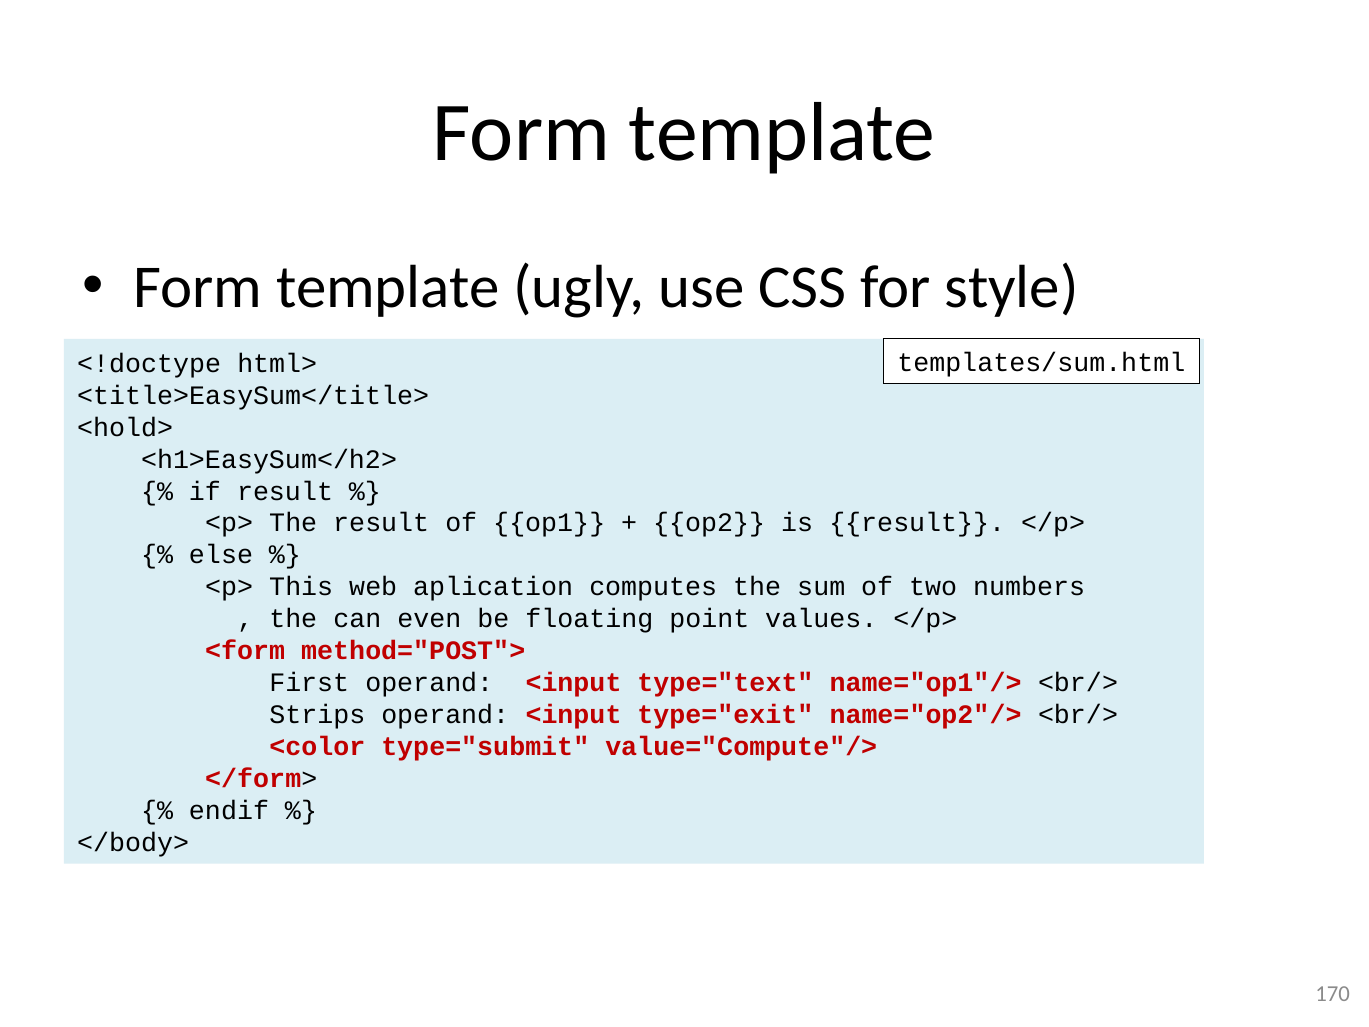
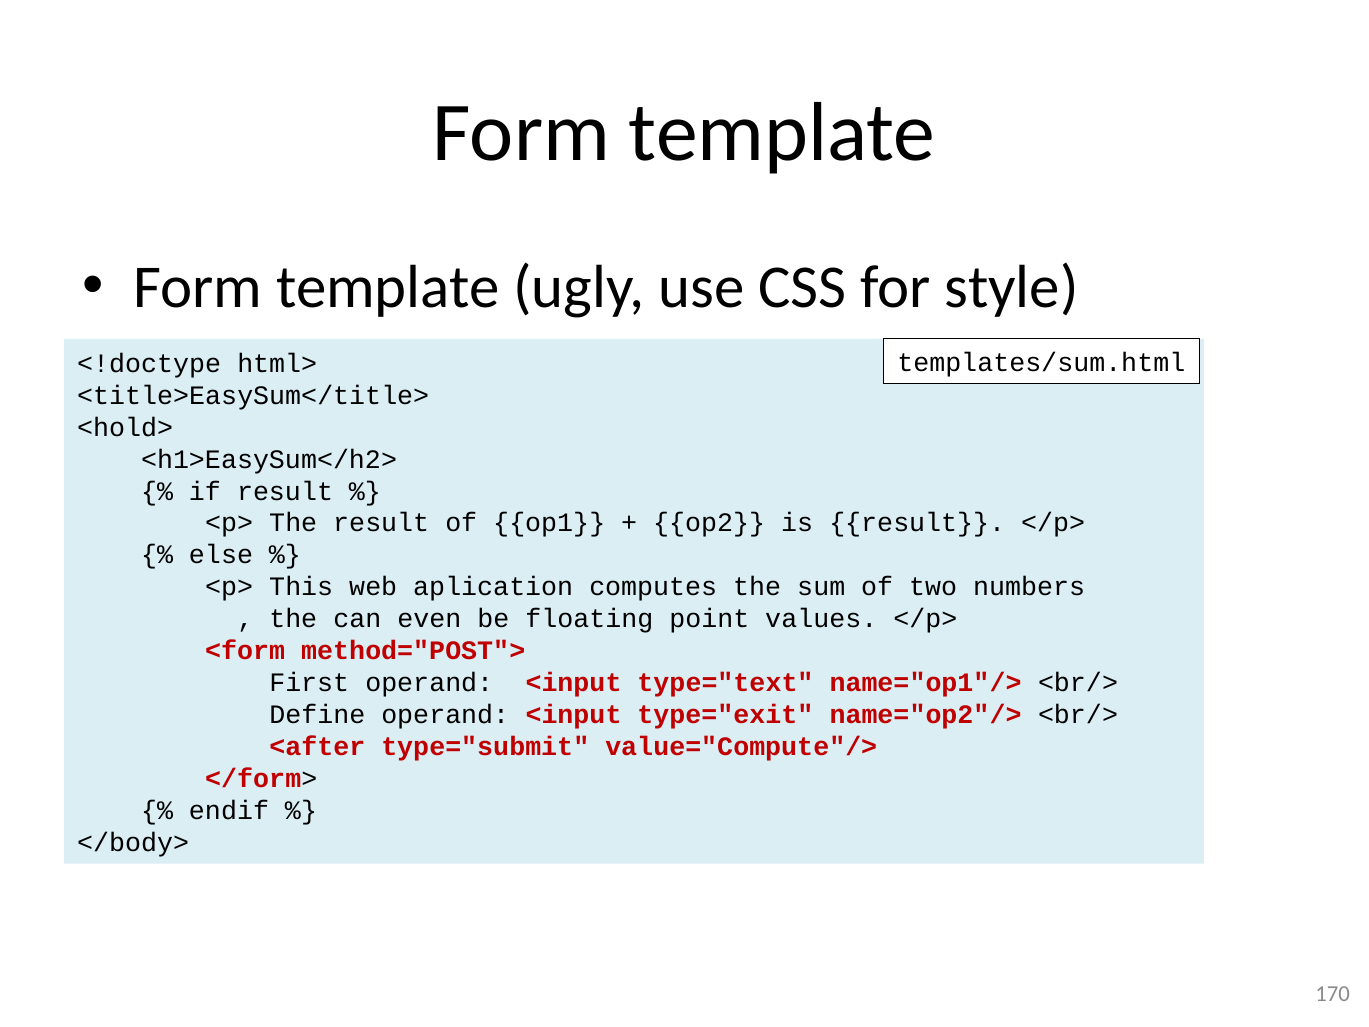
Strips: Strips -> Define
<color: <color -> <after
